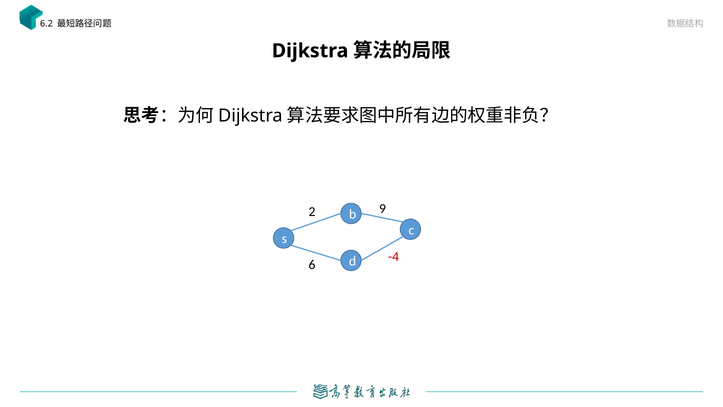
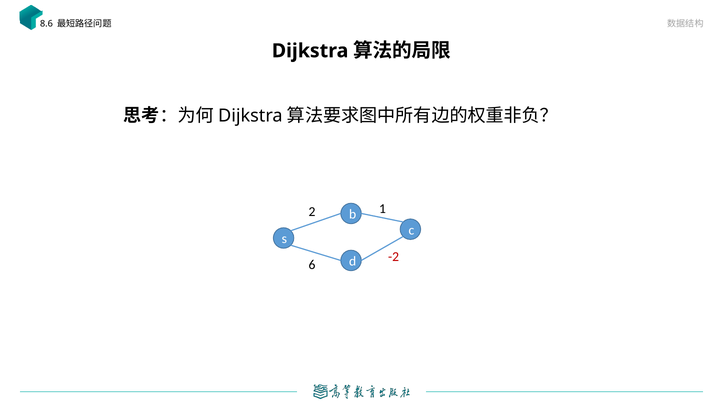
6.2: 6.2 -> 8.6
9: 9 -> 1
-4: -4 -> -2
